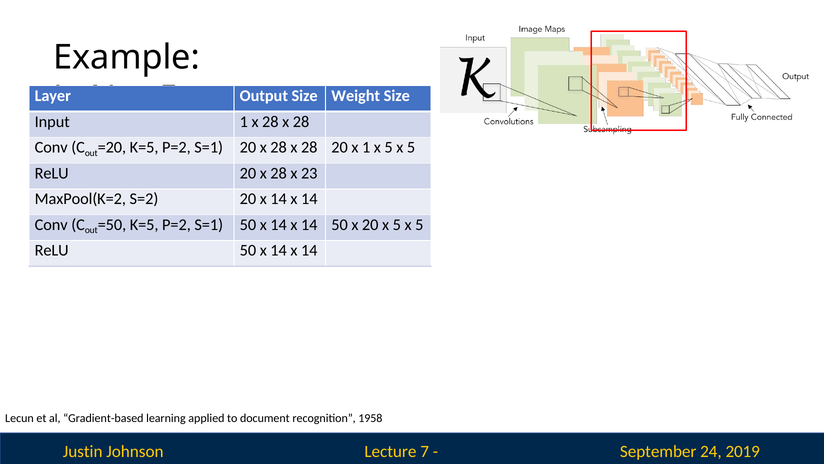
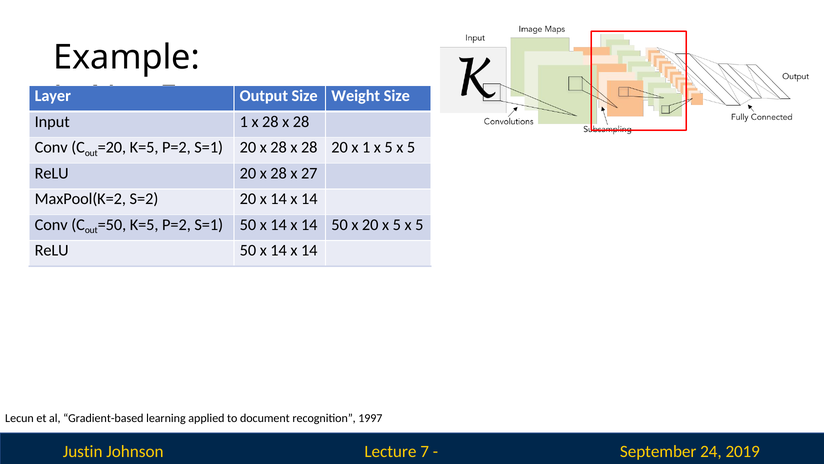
23: 23 -> 27
1958: 1958 -> 1997
